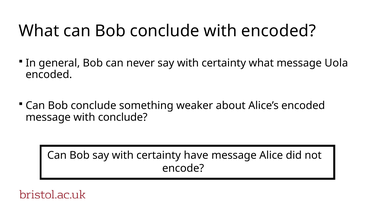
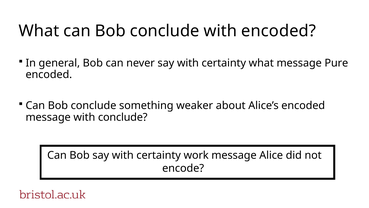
Uola: Uola -> Pure
have: have -> work
